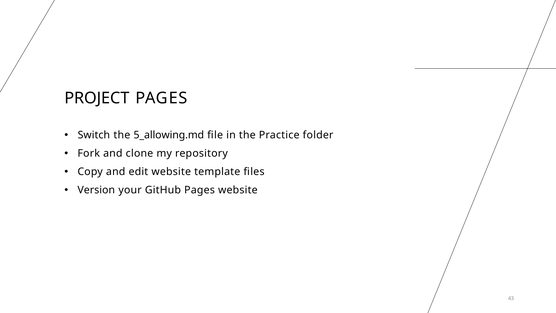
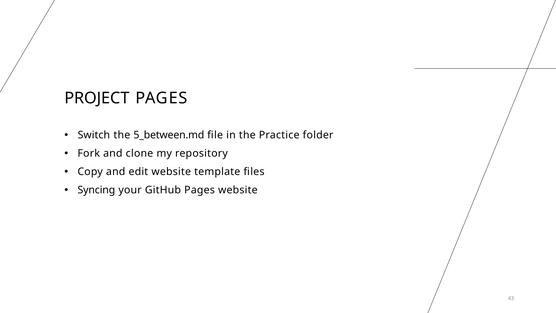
5_allowing.md: 5_allowing.md -> 5_between.md
Version: Version -> Syncing
